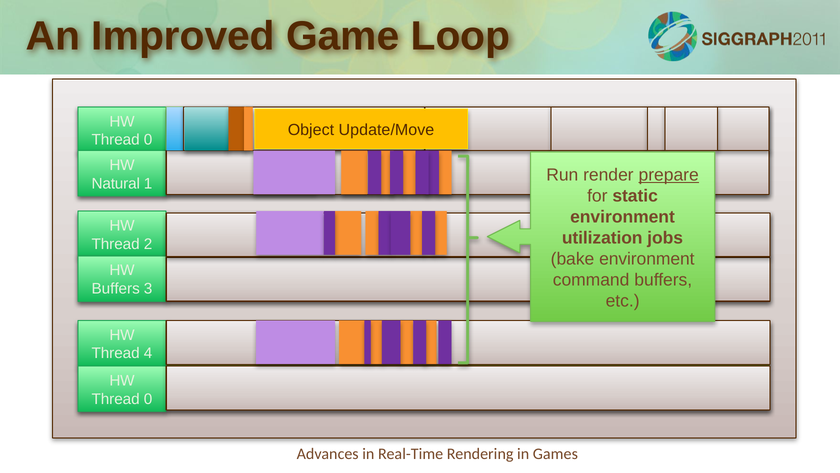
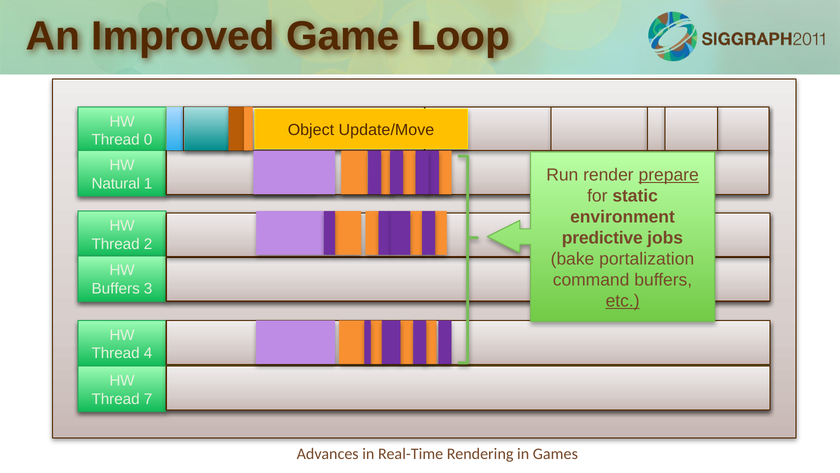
utilization at (602, 238): utilization -> predictive
bake environment: environment -> portalization
etc underline: none -> present
0 at (148, 399): 0 -> 7
